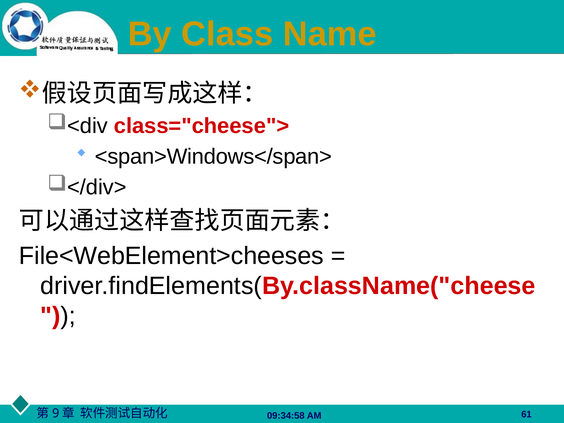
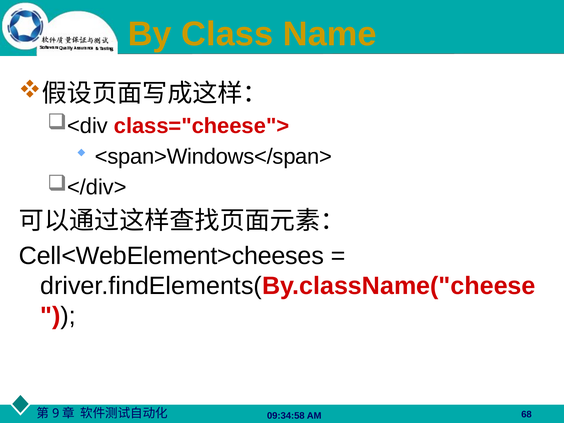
File<WebElement>cheeses: File<WebElement>cheeses -> Cell<WebElement>cheeses
61: 61 -> 68
